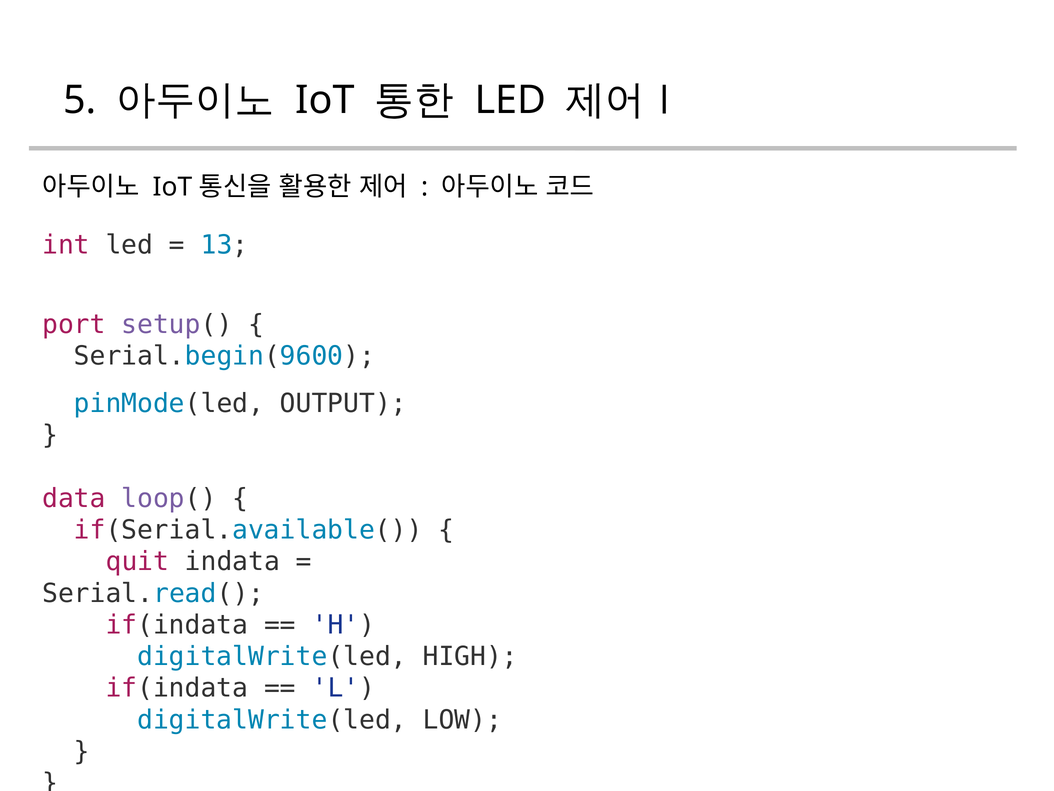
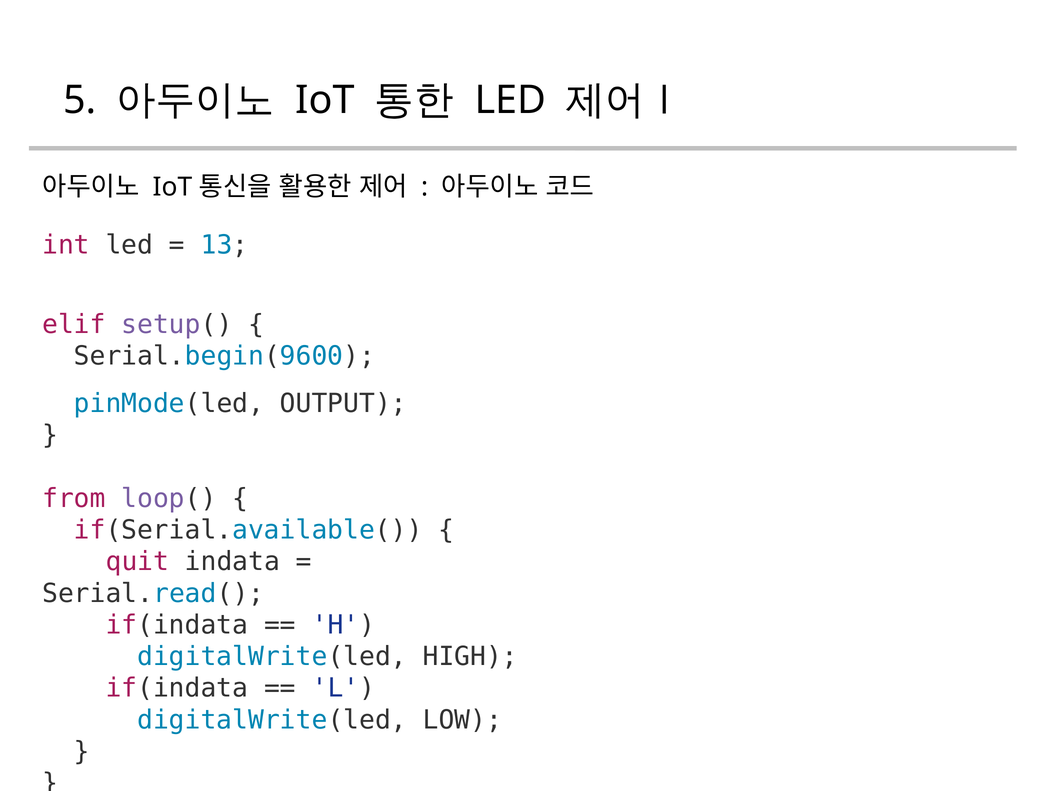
port: port -> elif
data: data -> from
